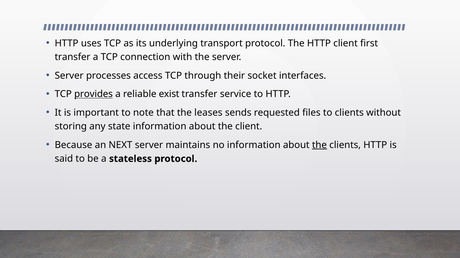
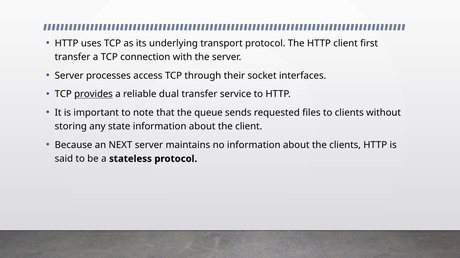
exist: exist -> dual
leases: leases -> queue
the at (319, 145) underline: present -> none
